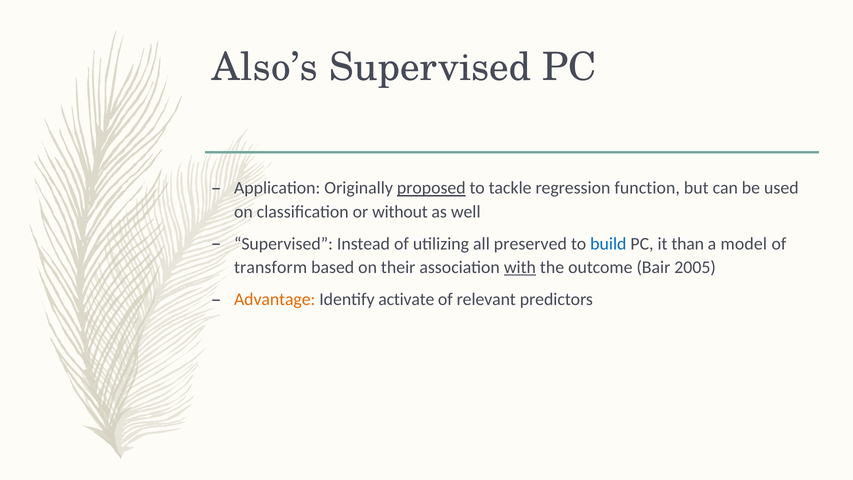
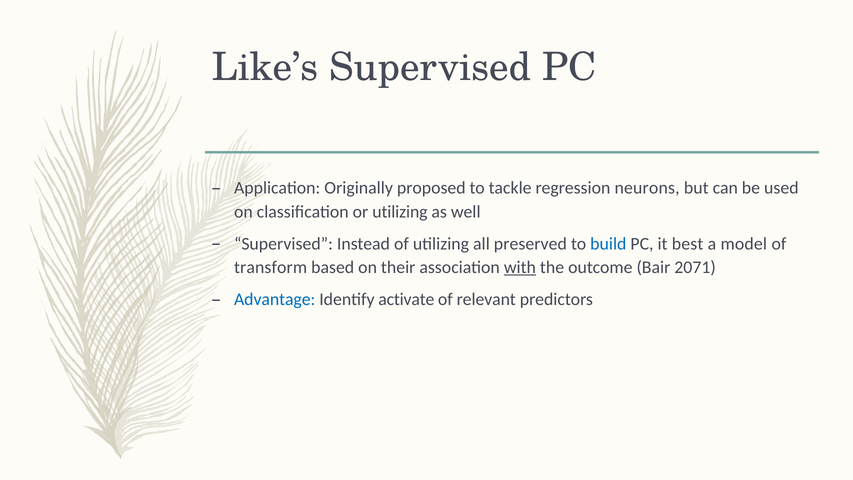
Also’s: Also’s -> Like’s
proposed underline: present -> none
function: function -> neurons
or without: without -> utilizing
than: than -> best
2005: 2005 -> 2071
Advantage colour: orange -> blue
